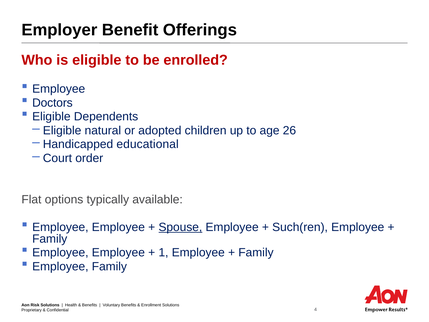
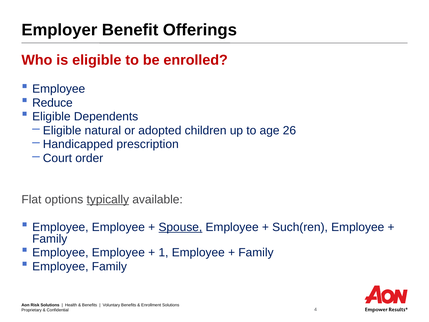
Doctors: Doctors -> Reduce
educational: educational -> prescription
typically underline: none -> present
